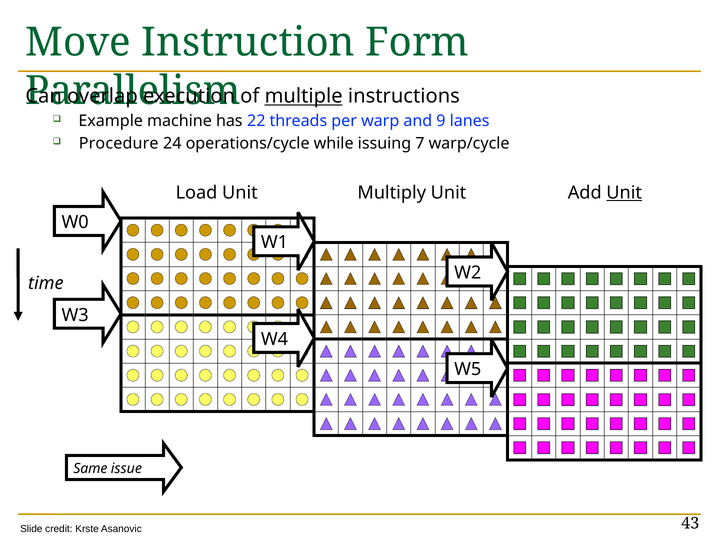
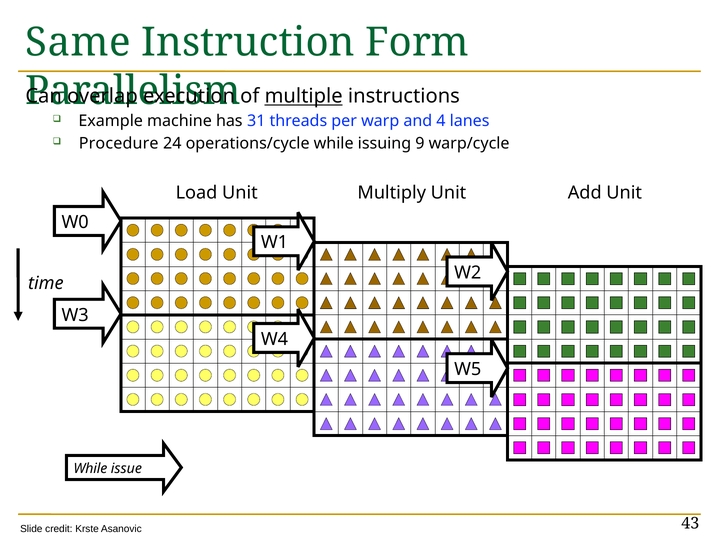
Move: Move -> Same
22: 22 -> 31
9: 9 -> 4
7: 7 -> 9
Unit at (624, 193) underline: present -> none
Same at (90, 468): Same -> While
